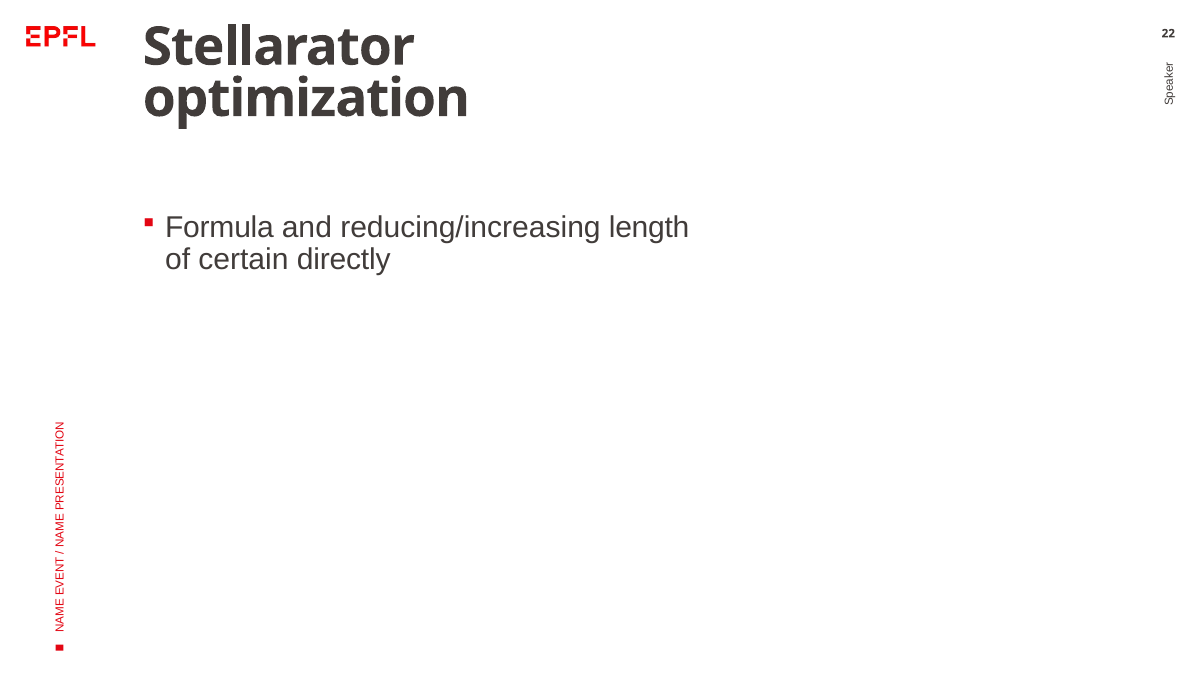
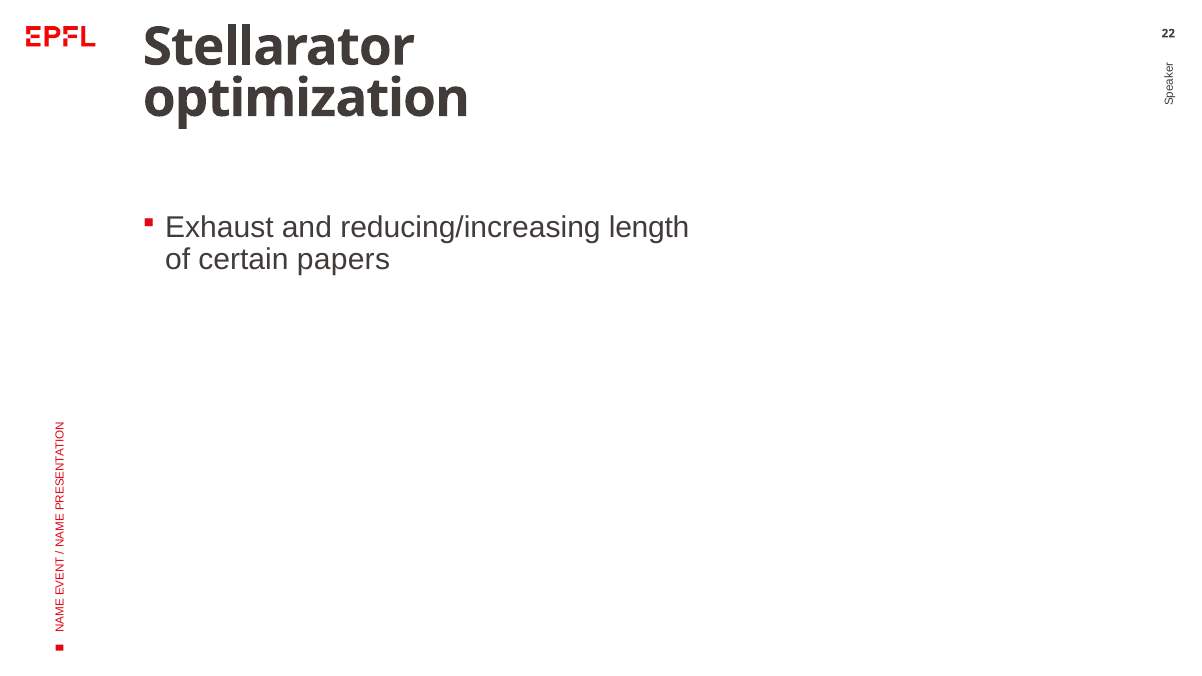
Formula: Formula -> Exhaust
directly: directly -> papers
